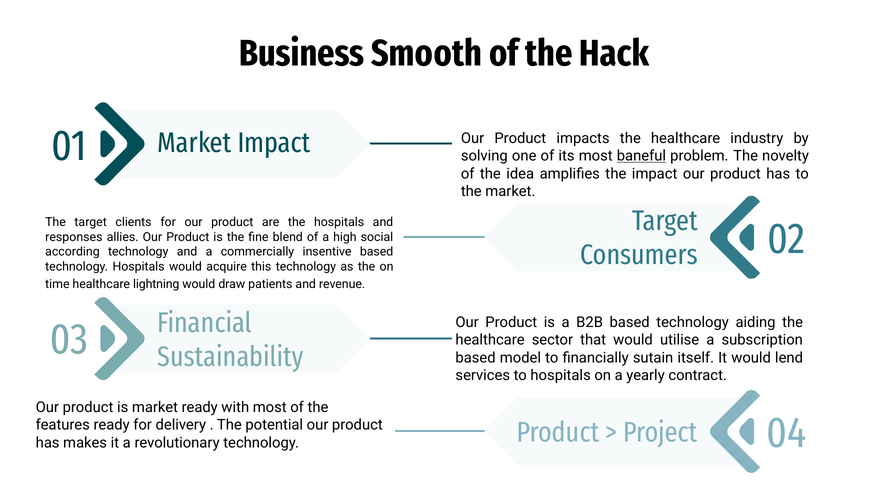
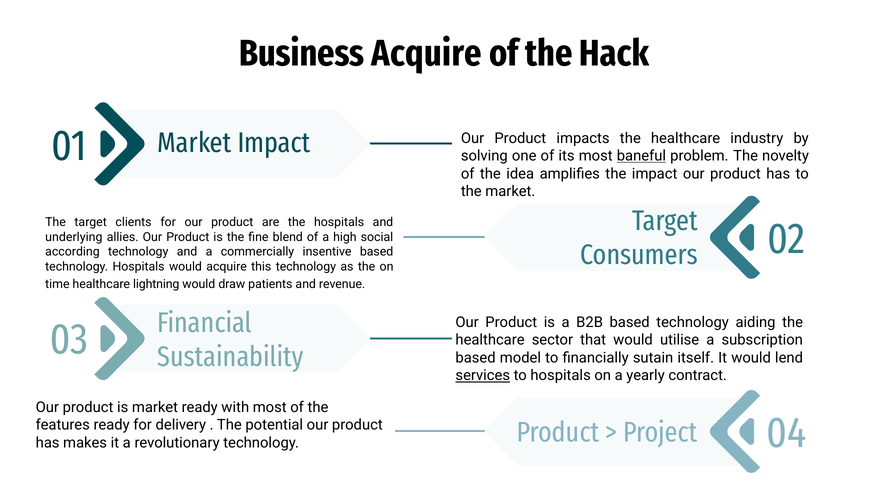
Business Smooth: Smooth -> Acquire
responses: responses -> underlying
services underline: none -> present
